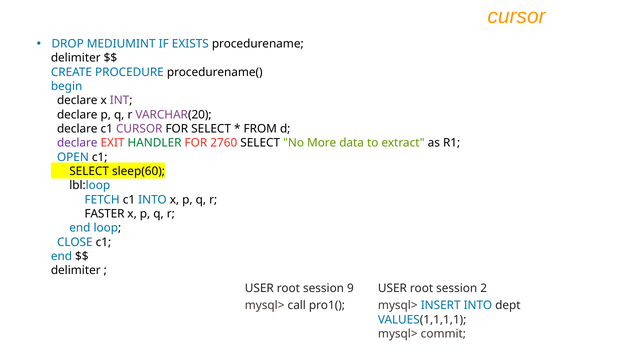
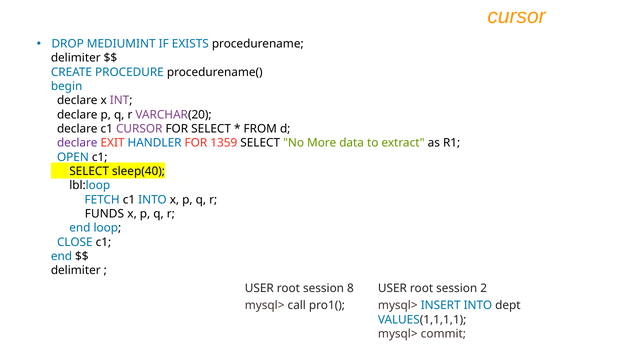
HANDLER colour: green -> blue
2760: 2760 -> 1359
sleep(60: sleep(60 -> sleep(40
FASTER: FASTER -> FUNDS
9: 9 -> 8
